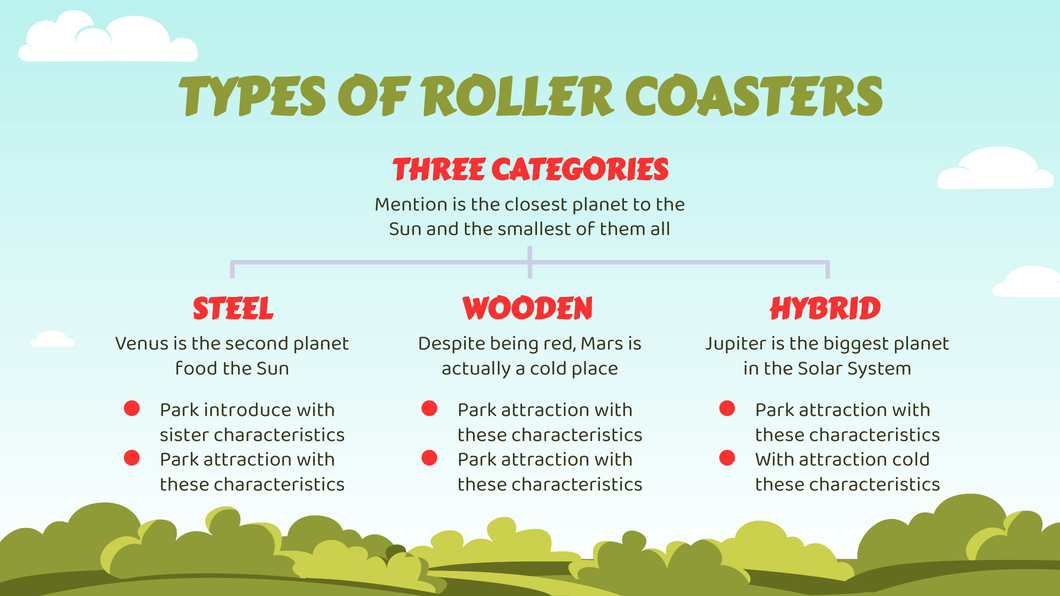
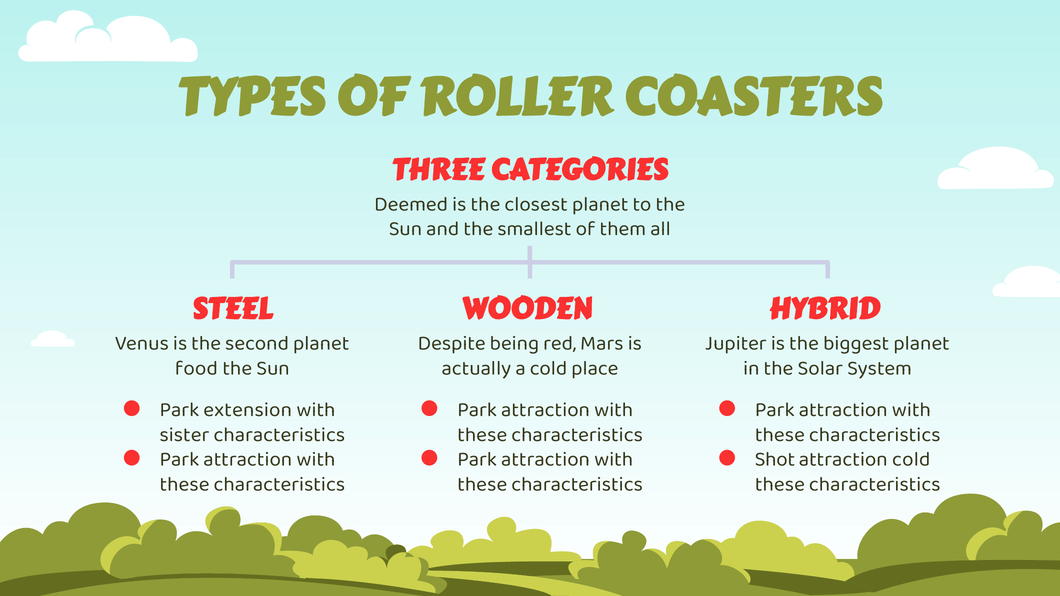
Mention: Mention -> Deemed
introduce: introduce -> extension
With at (775, 459): With -> Shot
